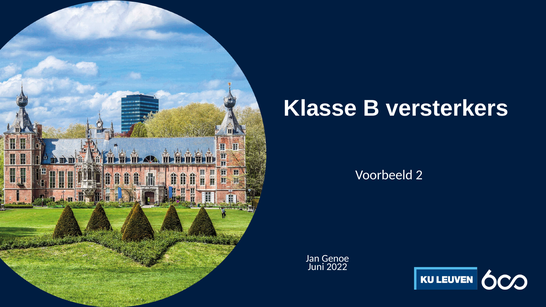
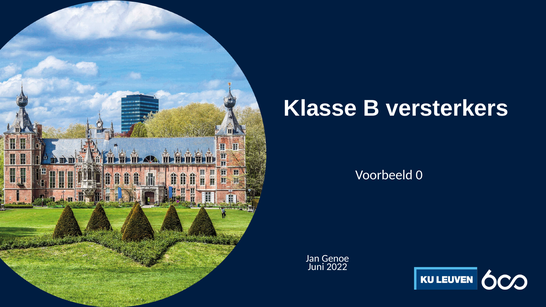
2: 2 -> 0
